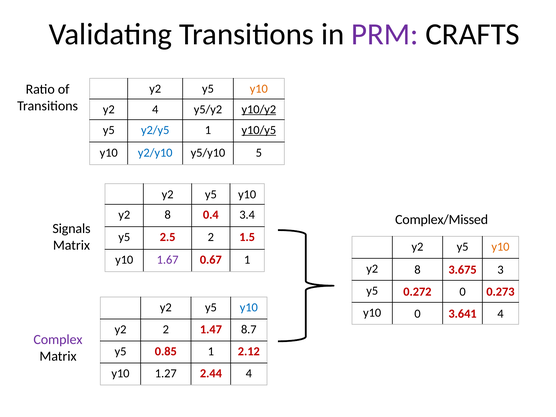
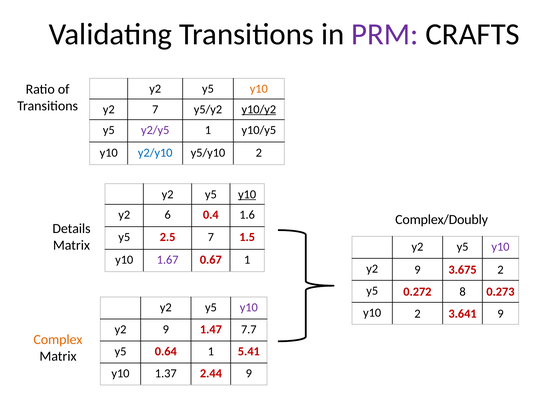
y2 4: 4 -> 7
y2/y5 colour: blue -> purple
y10/y5 underline: present -> none
y5/y10 5: 5 -> 2
y10 at (247, 194) underline: none -> present
8 at (168, 215): 8 -> 6
3.4: 3.4 -> 1.6
Complex/Missed: Complex/Missed -> Complex/Doubly
Signals: Signals -> Details
2.5 2: 2 -> 7
y10 at (500, 247) colour: orange -> purple
8 at (417, 270): 8 -> 9
3.675 3: 3 -> 2
0.272 0: 0 -> 8
y10 at (249, 308) colour: blue -> purple
y10 0: 0 -> 2
3.641 4: 4 -> 9
2 at (166, 330): 2 -> 9
8.7: 8.7 -> 7.7
Complex colour: purple -> orange
0.85: 0.85 -> 0.64
2.12: 2.12 -> 5.41
1.27: 1.27 -> 1.37
2.44 4: 4 -> 9
